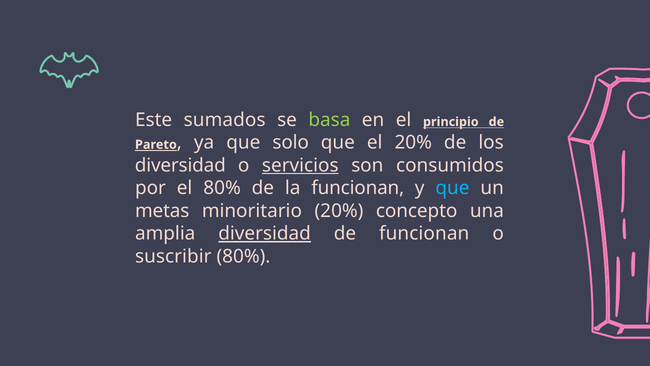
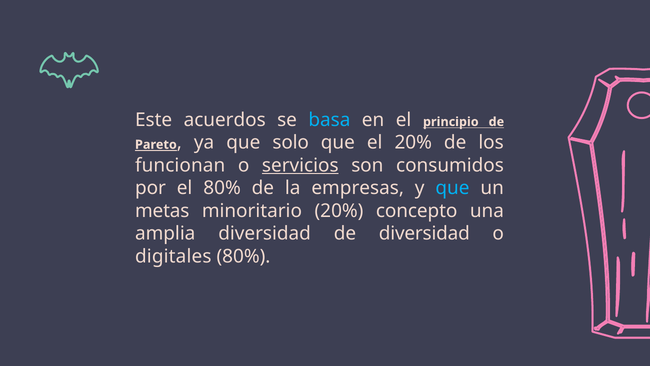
sumados: sumados -> acuerdos
basa colour: light green -> light blue
diversidad at (180, 165): diversidad -> funcionan
la funcionan: funcionan -> empresas
diversidad at (265, 233) underline: present -> none
de funcionan: funcionan -> diversidad
suscribir: suscribir -> digitales
